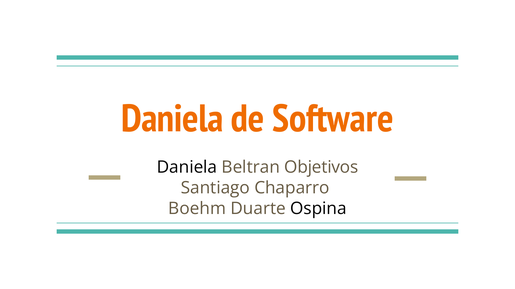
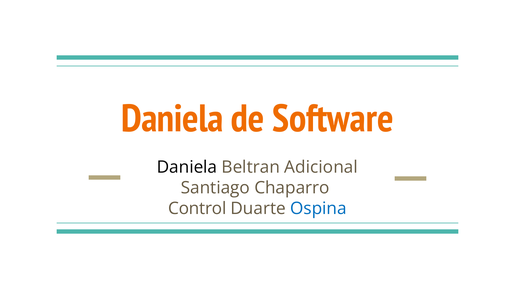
Objetivos: Objetivos -> Adicional
Boehm: Boehm -> Control
Ospina colour: black -> blue
